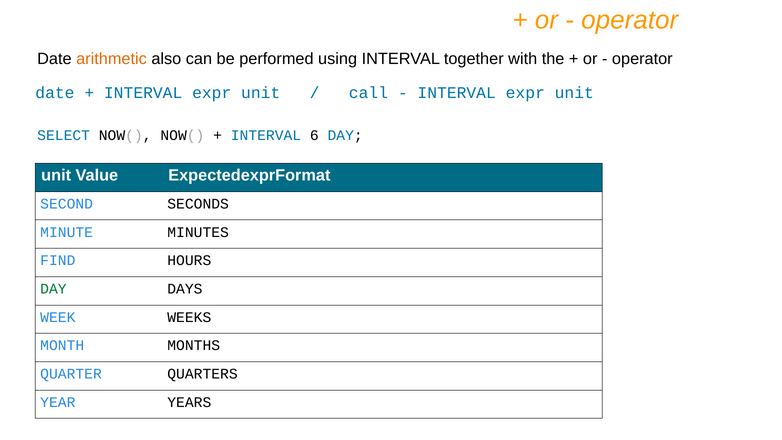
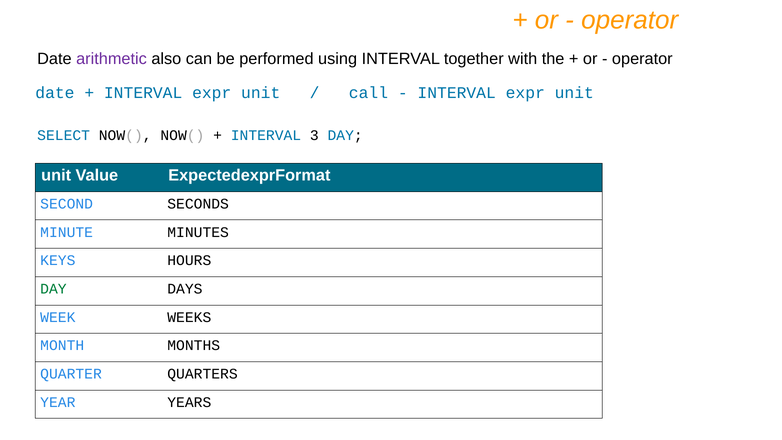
arithmetic colour: orange -> purple
6: 6 -> 3
FIND: FIND -> KEYS
